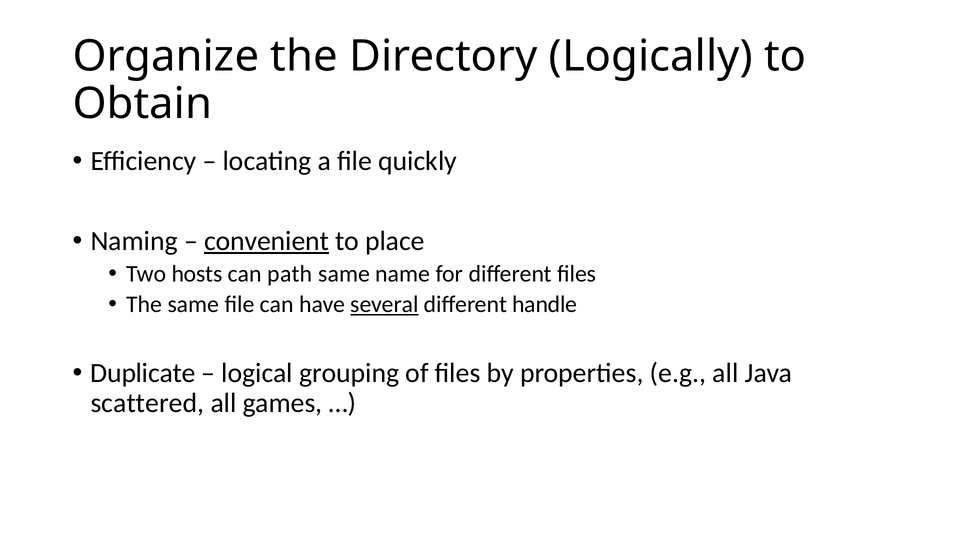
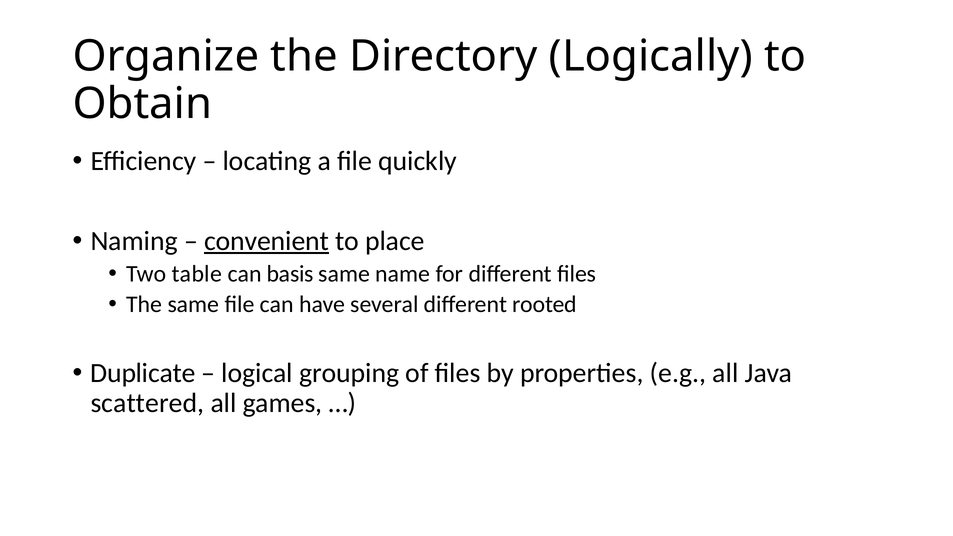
hosts: hosts -> table
path: path -> basis
several underline: present -> none
handle: handle -> rooted
